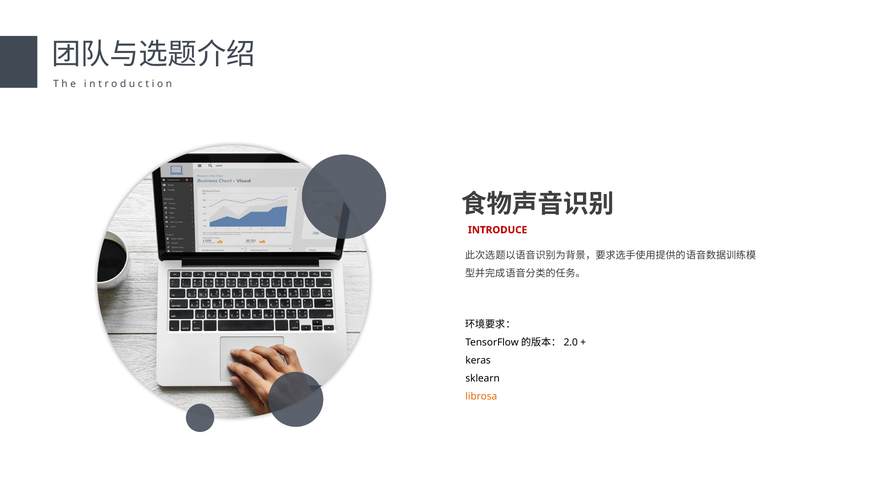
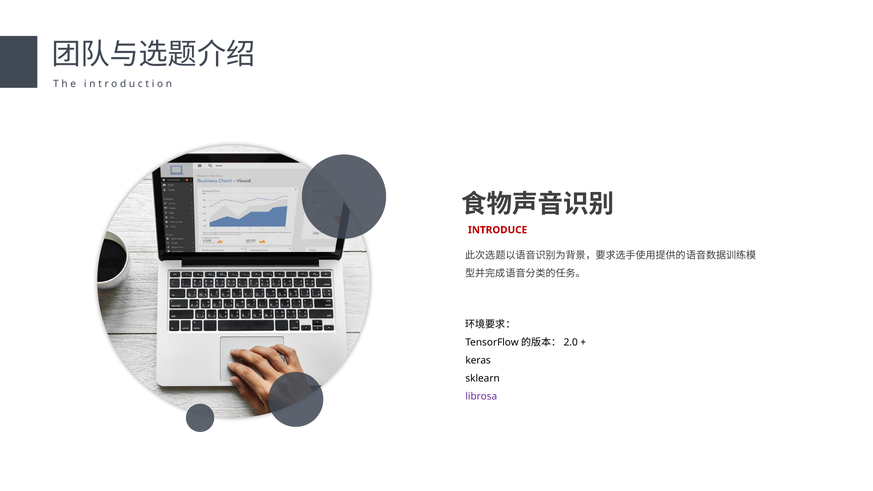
librosa colour: orange -> purple
